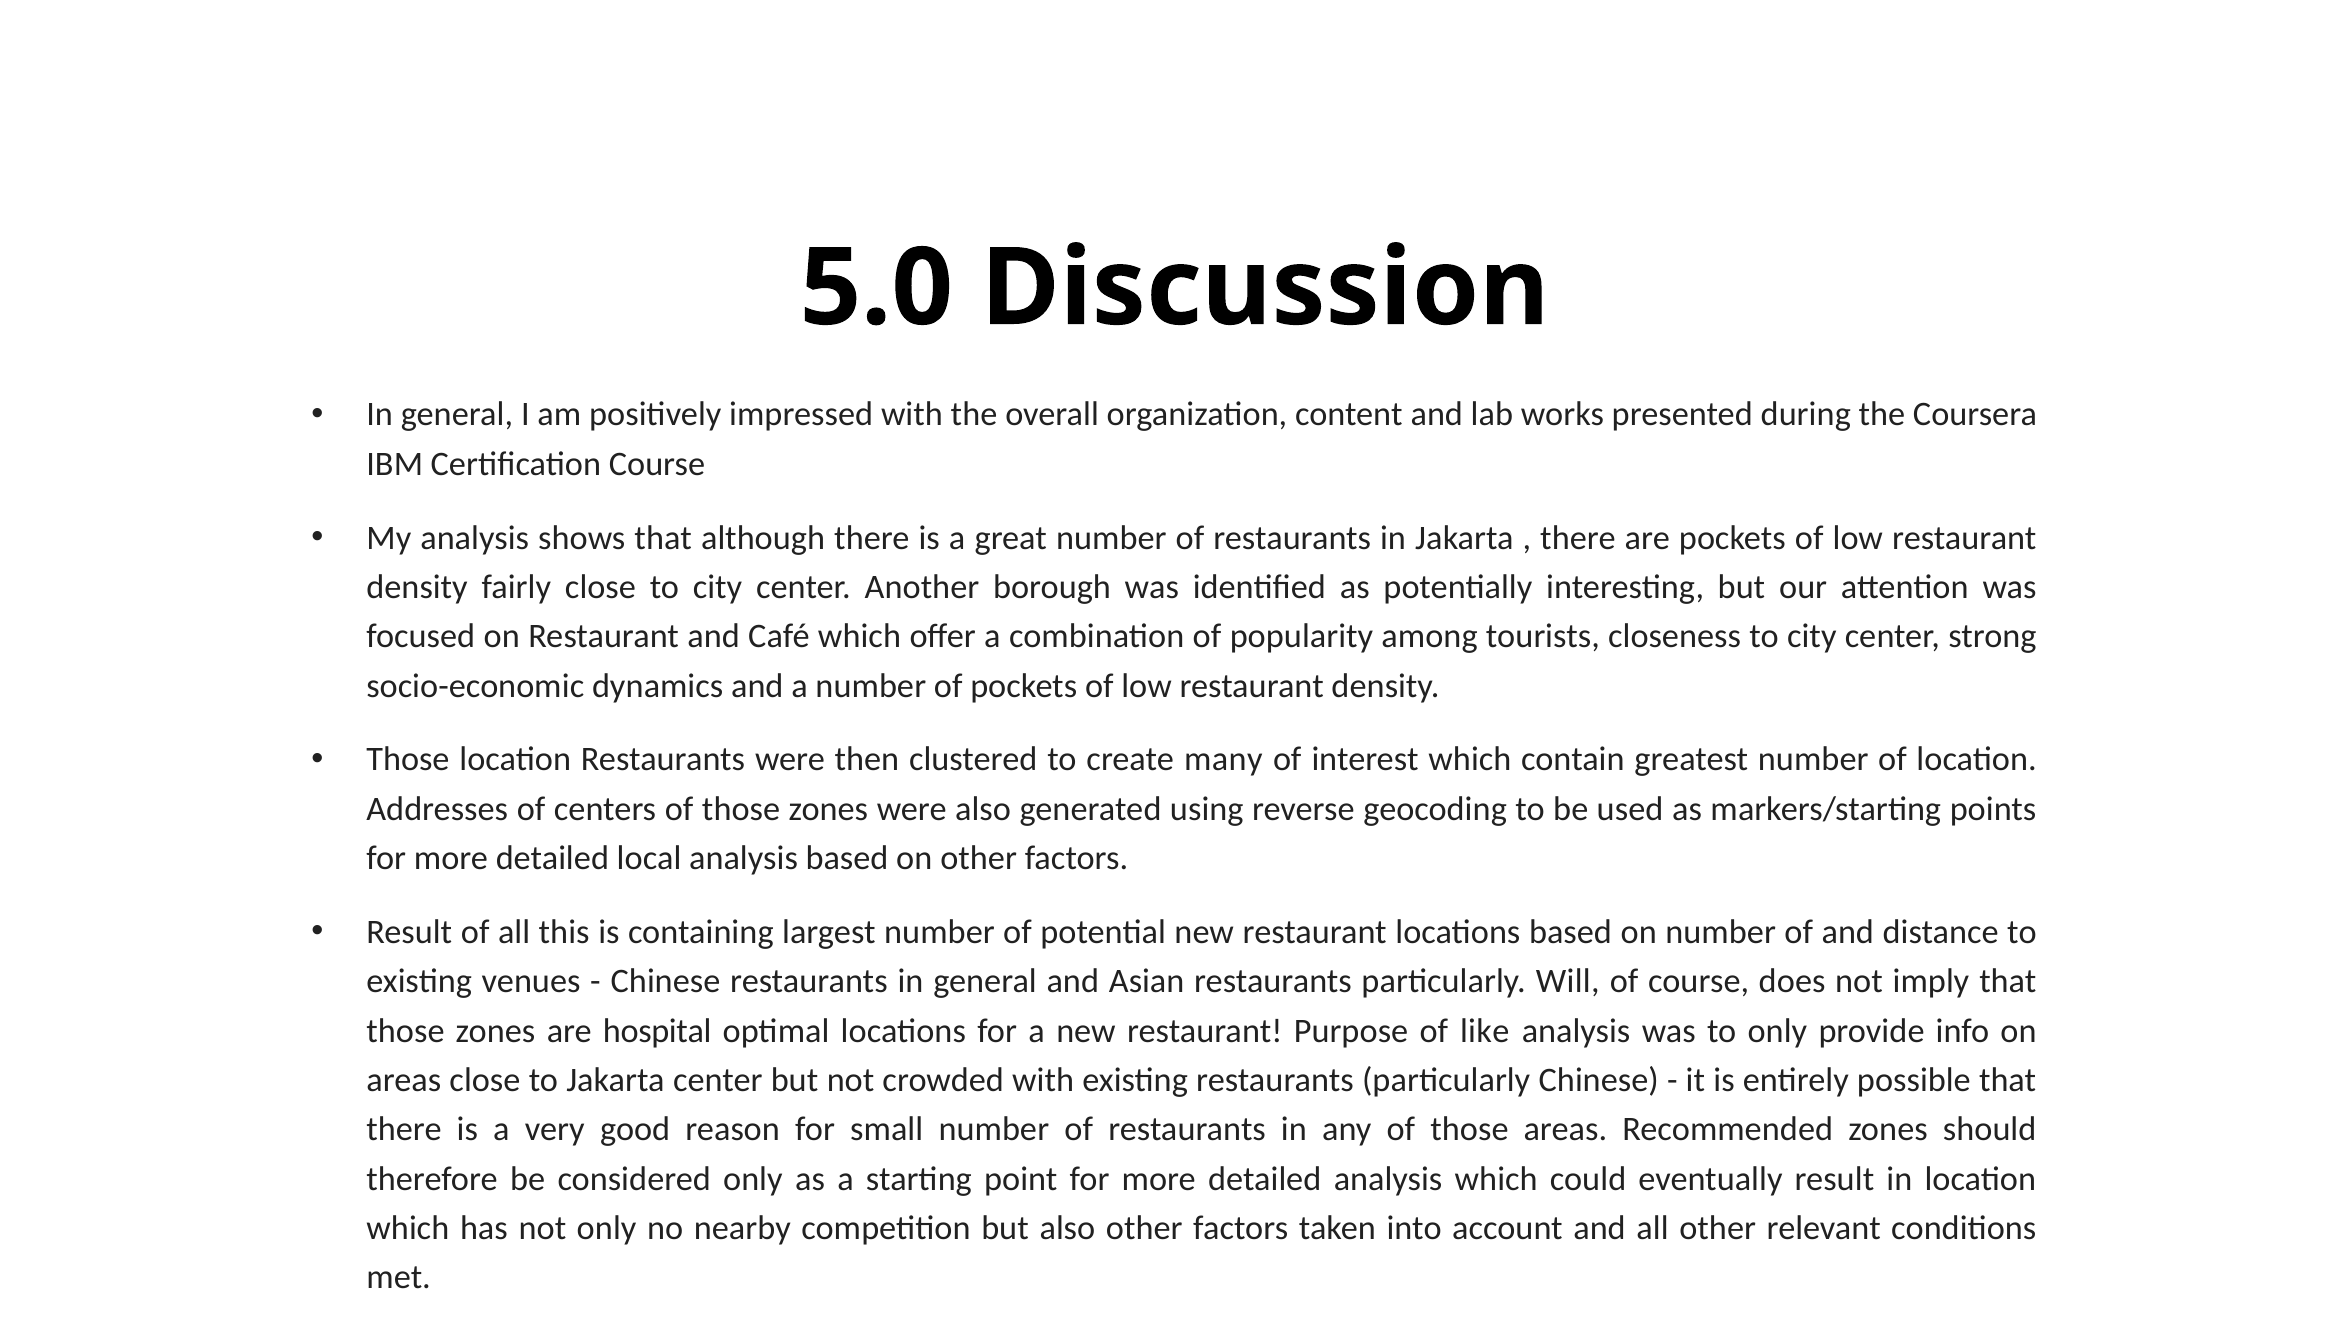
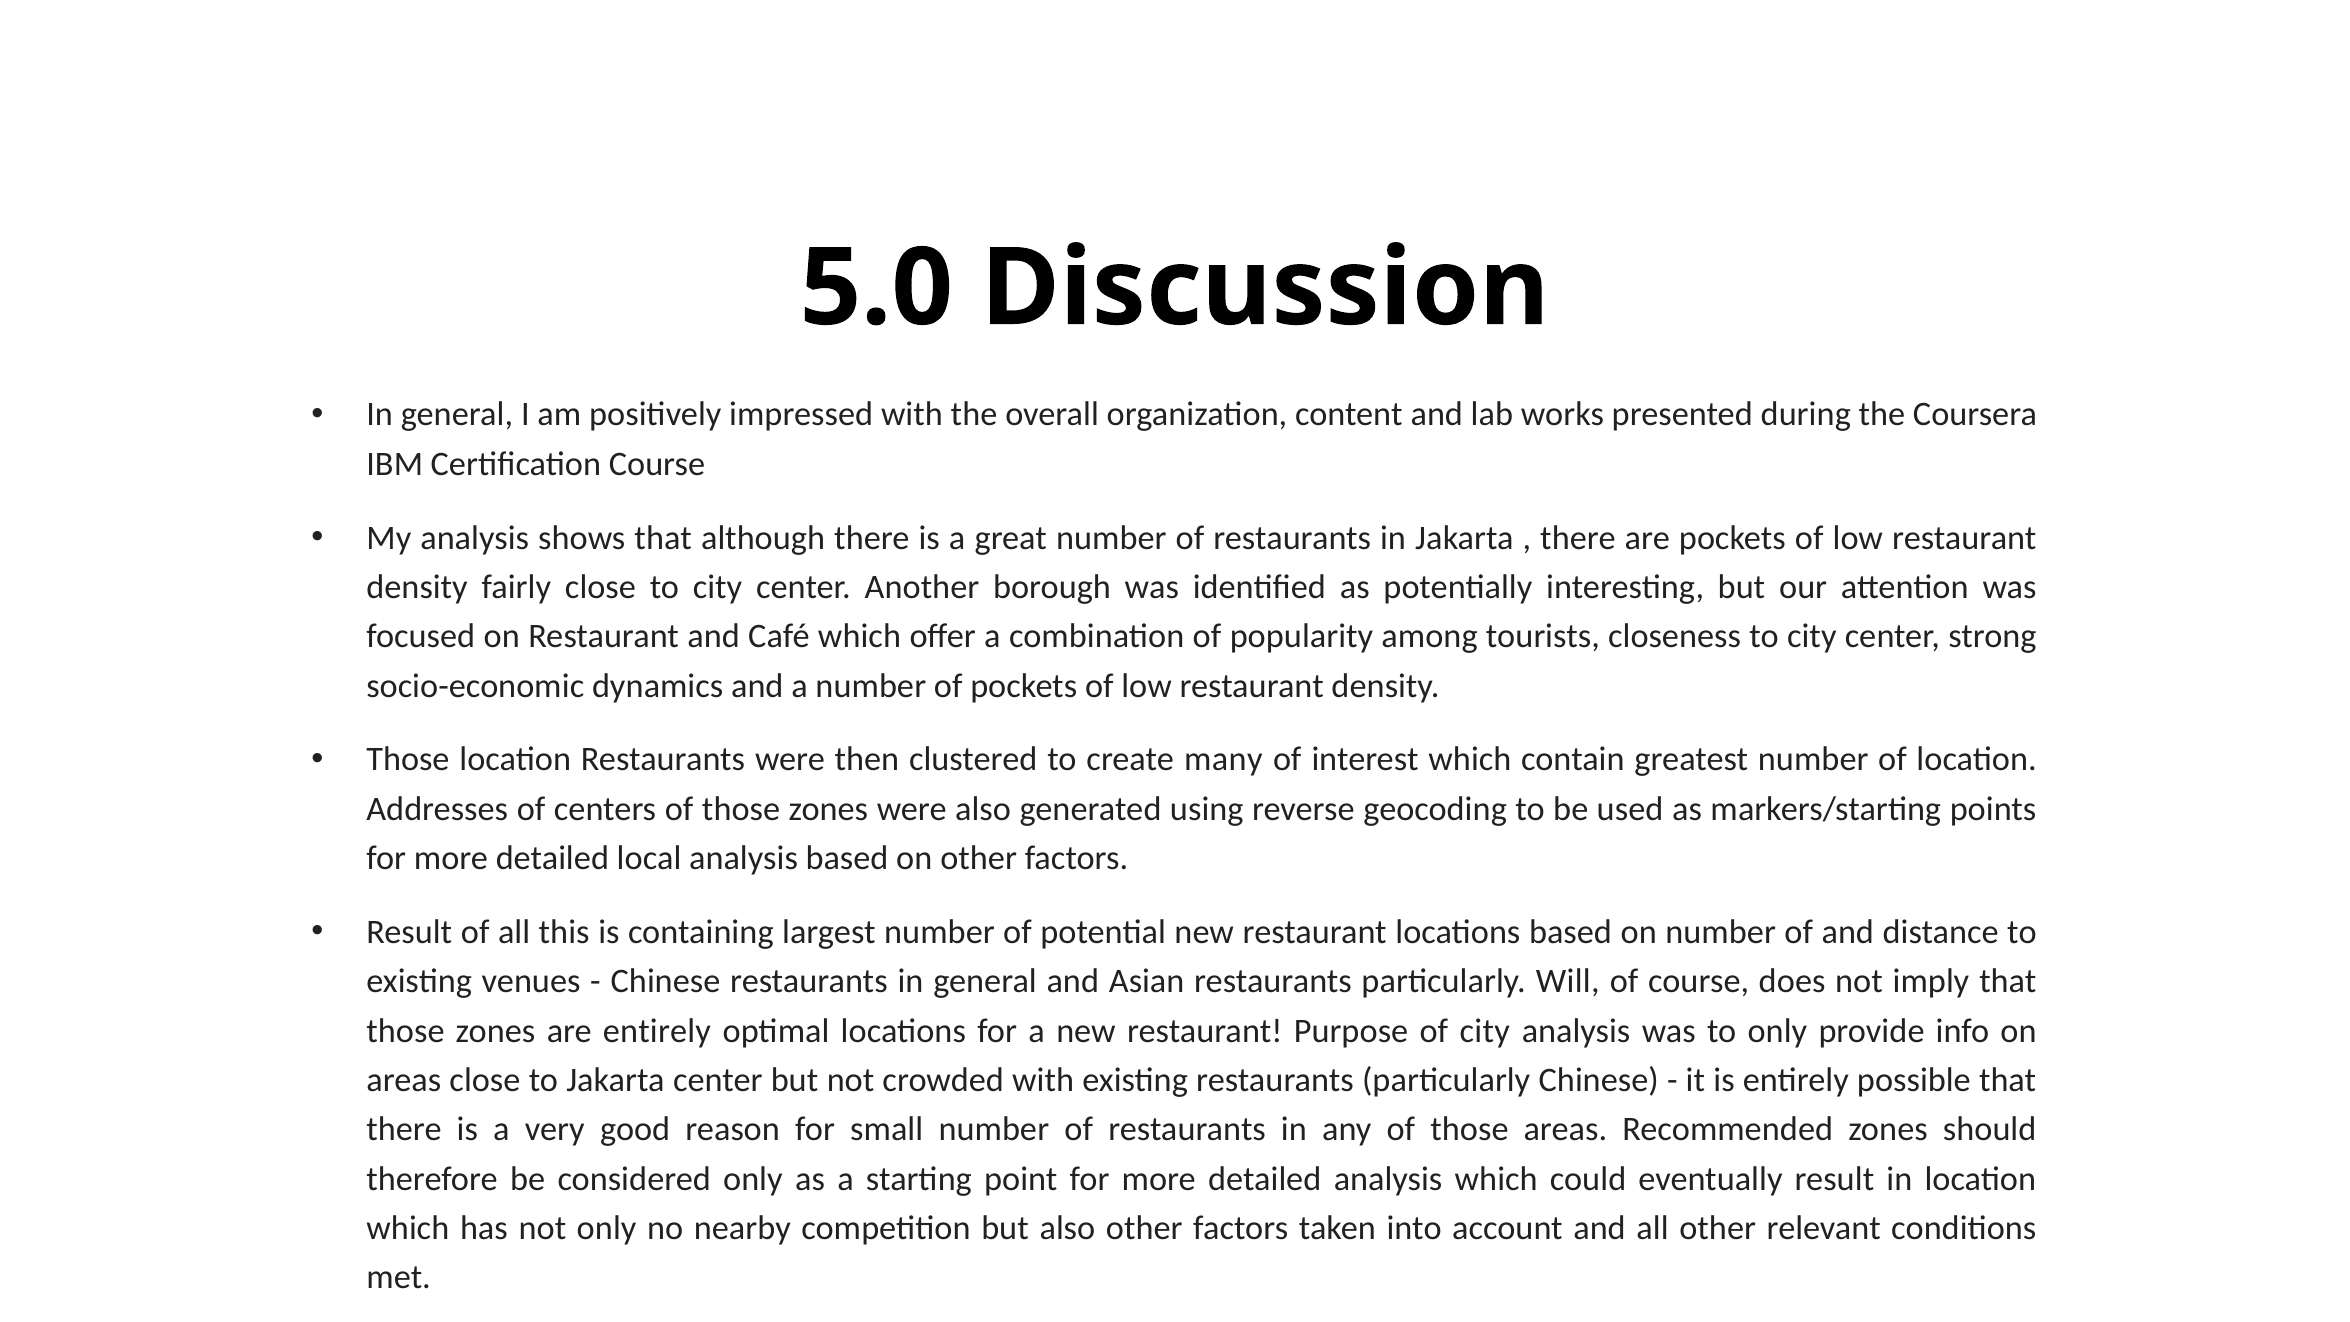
are hospital: hospital -> entirely
of like: like -> city
